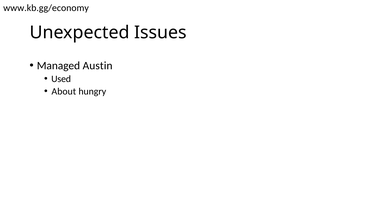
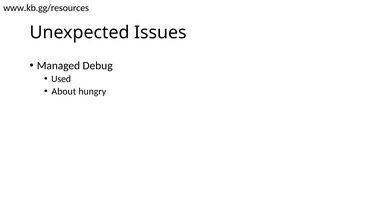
www.kb.gg/economy: www.kb.gg/economy -> www.kb.gg/resources
Austin: Austin -> Debug
